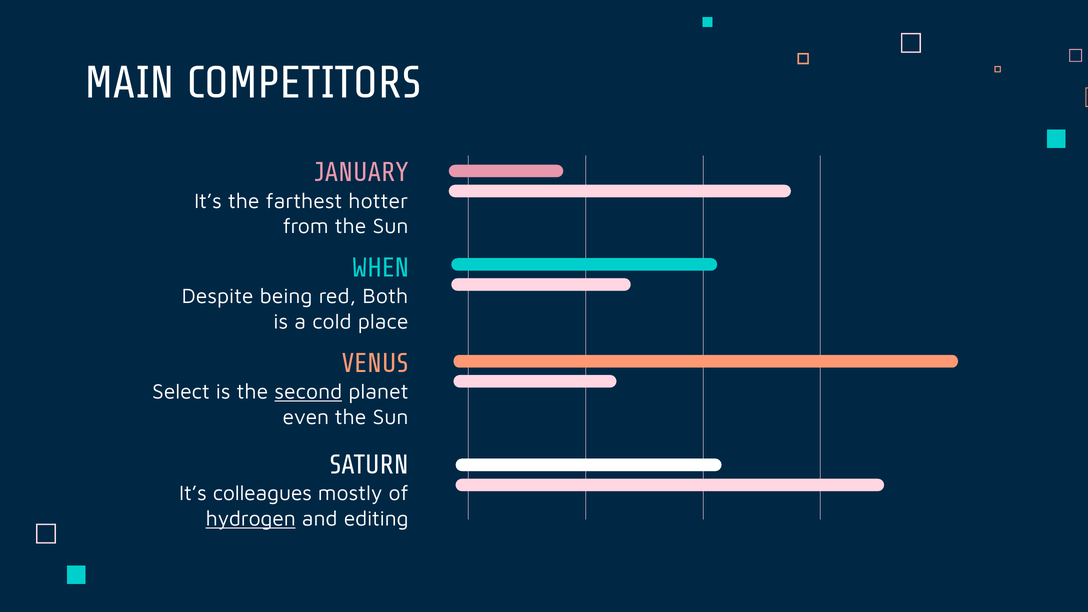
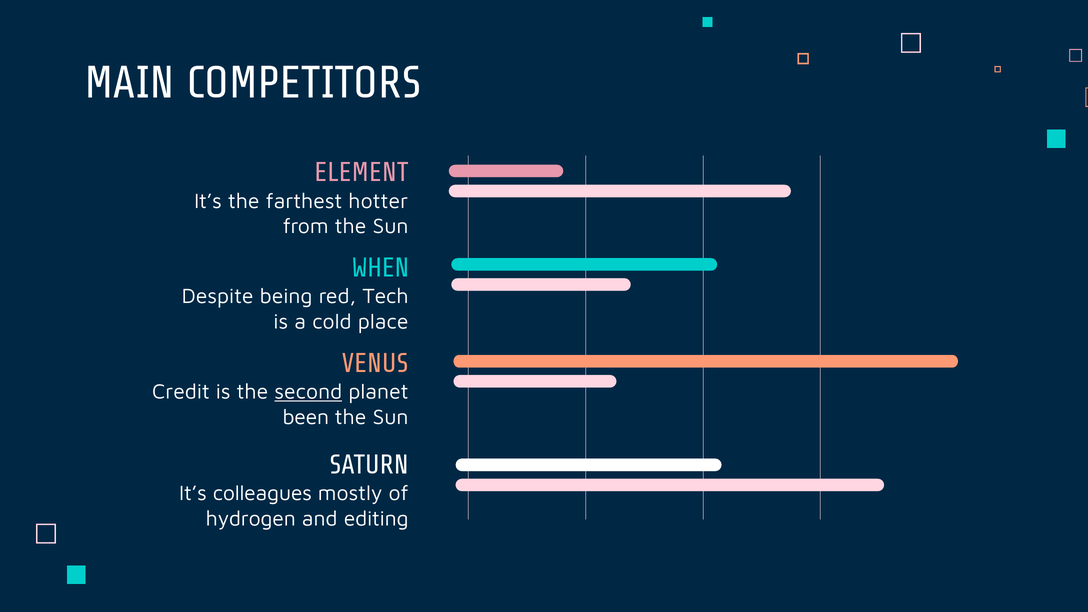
JANUARY: JANUARY -> ELEMENT
Both: Both -> Tech
Select: Select -> Credit
even: even -> been
hydrogen underline: present -> none
